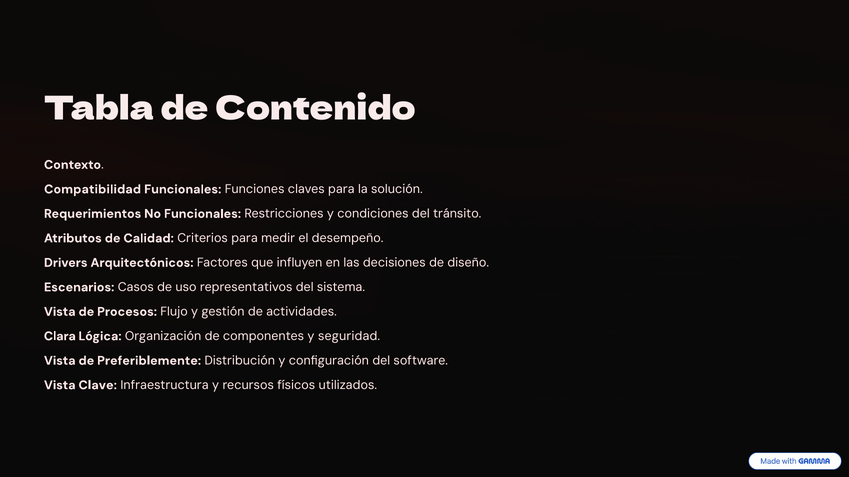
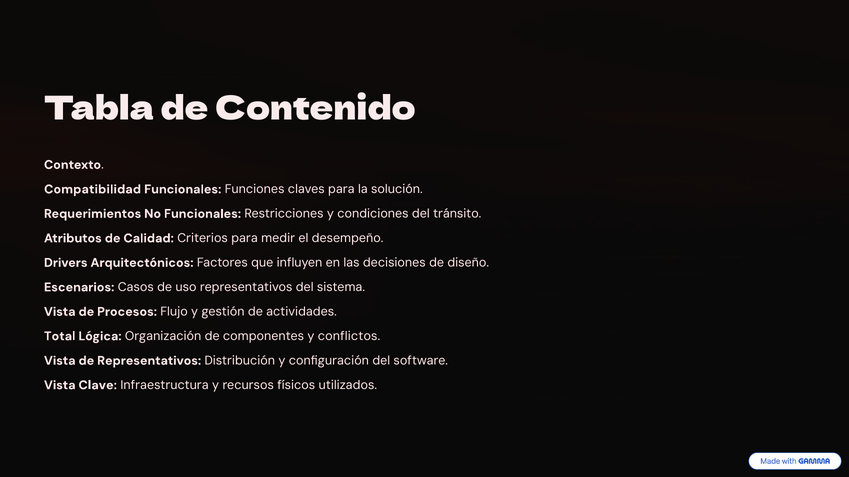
Clara: Clara -> Total
seguridad: seguridad -> conflictos
de Preferiblemente: Preferiblemente -> Representativos
